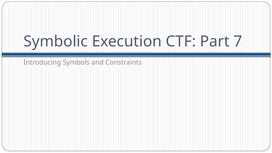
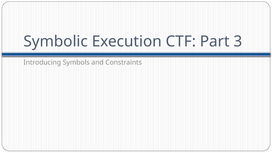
7: 7 -> 3
